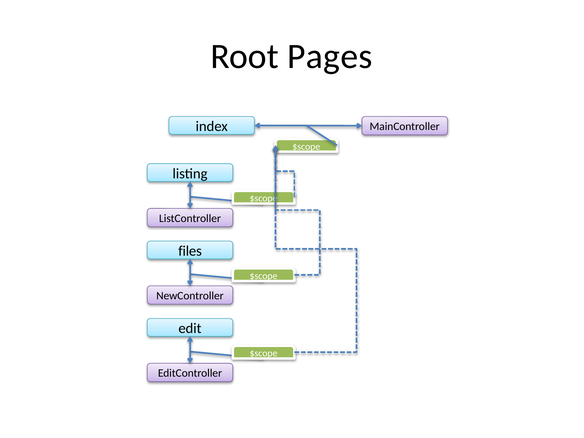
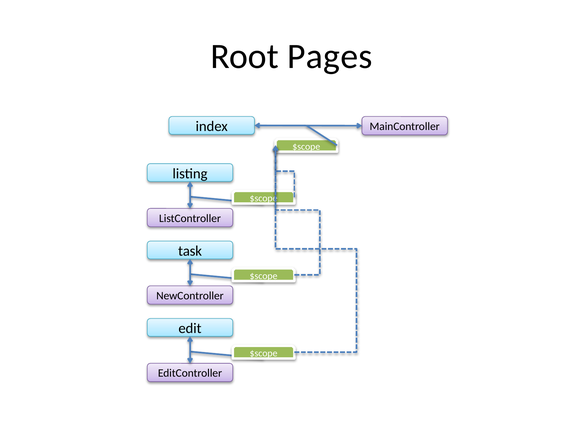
files: files -> task
